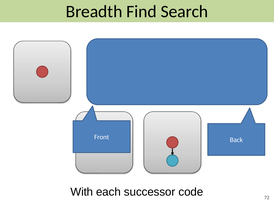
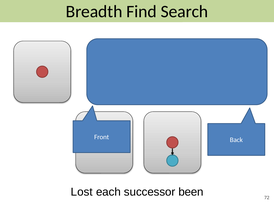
With: With -> Lost
code: code -> been
